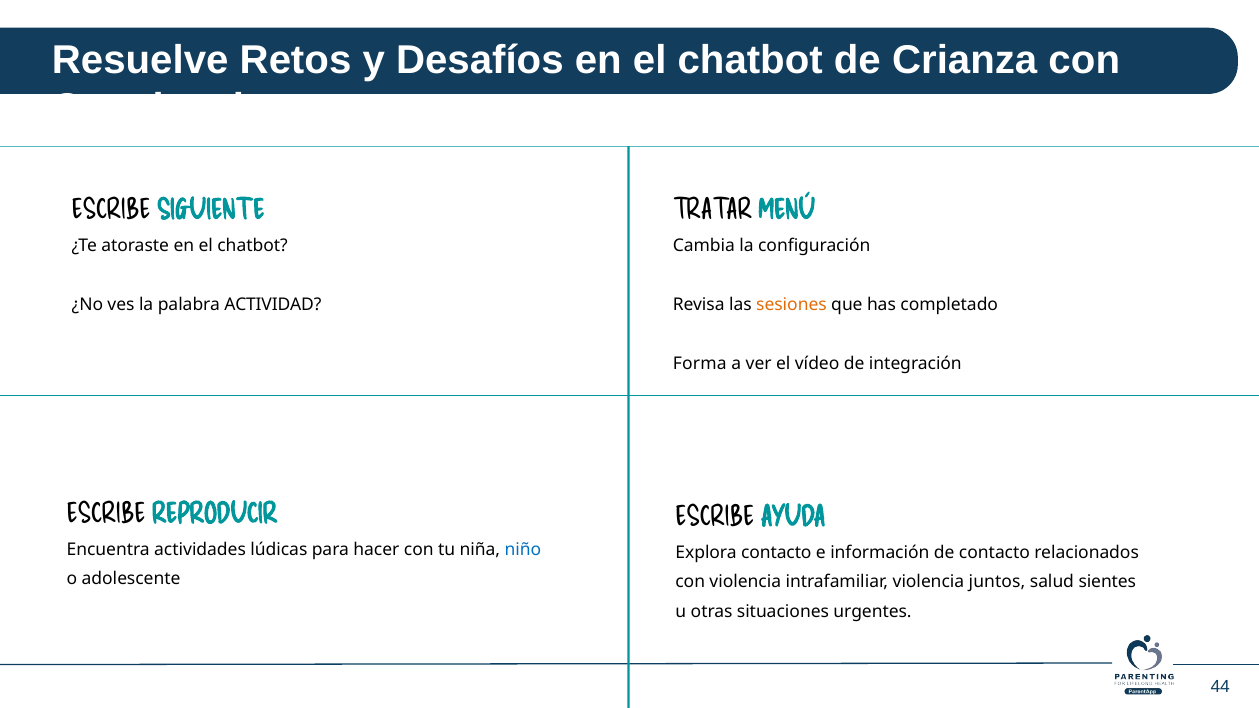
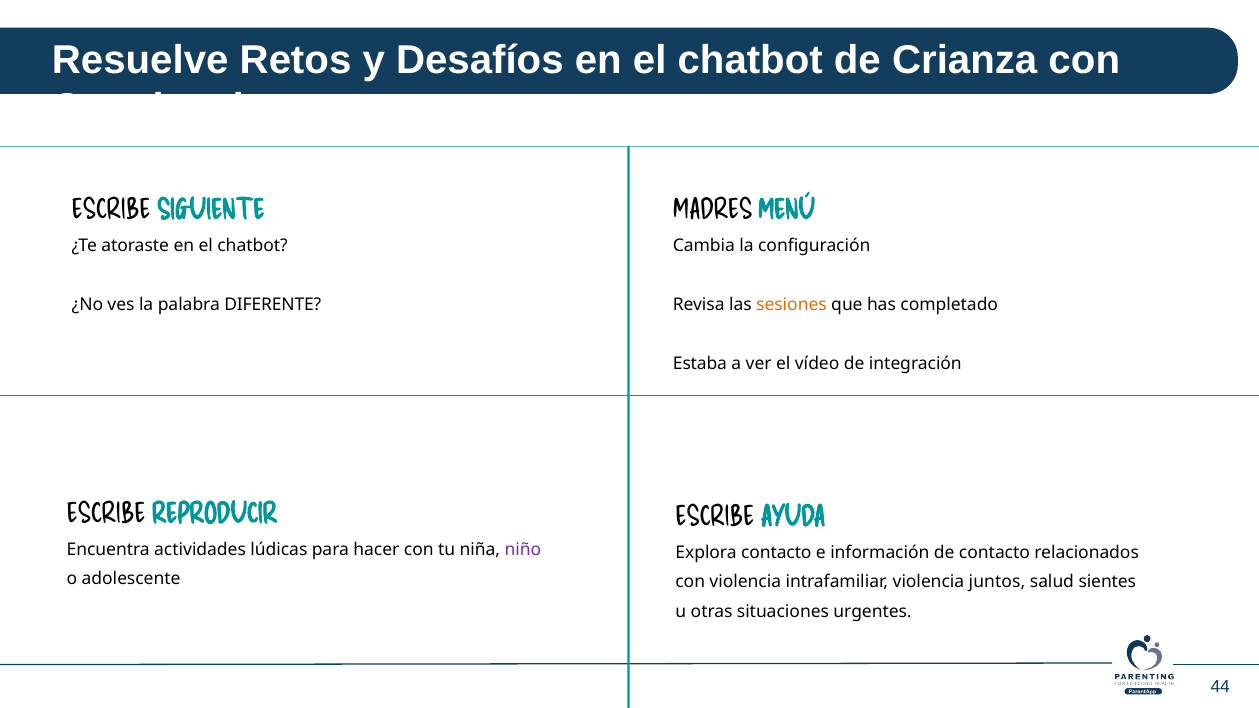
TRATAR: TRATAR -> MADRES
ACTIVIDAD: ACTIVIDAD -> DIFERENTE
Forma: Forma -> Estaba
niño colour: blue -> purple
